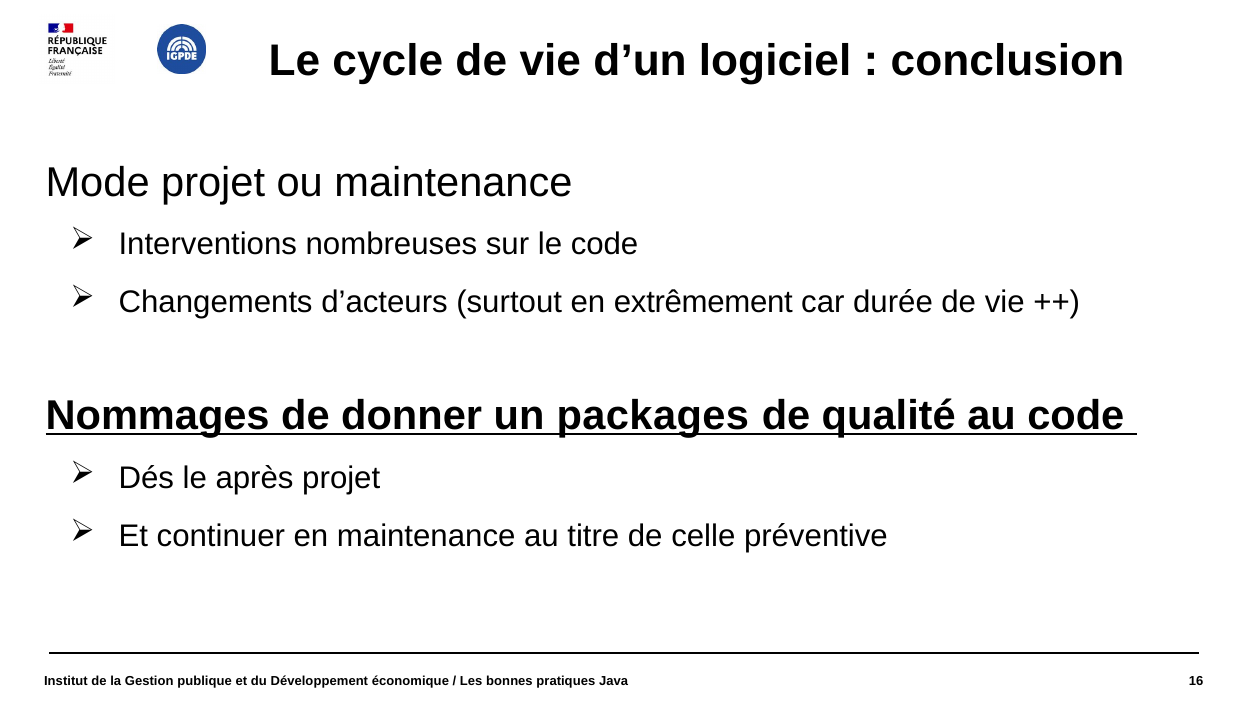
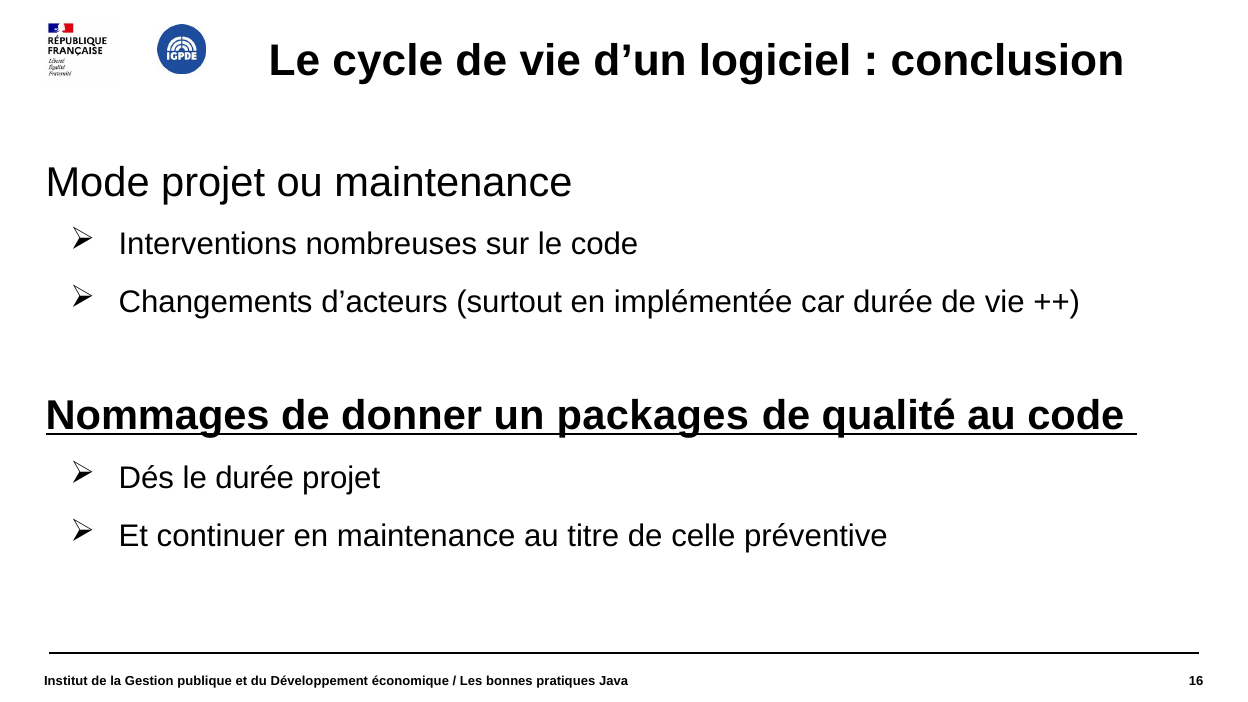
extrêmement: extrêmement -> implémentée
le après: après -> durée
